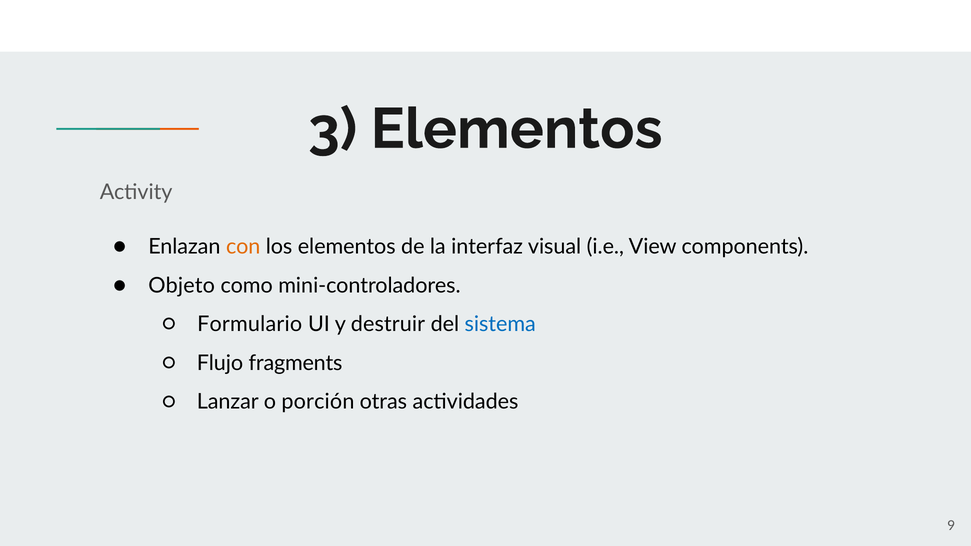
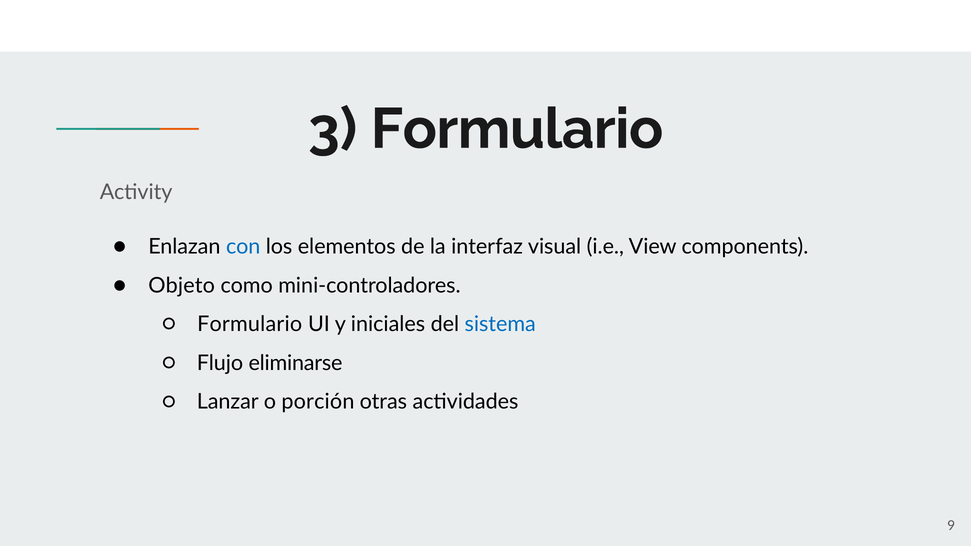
3 Elementos: Elementos -> Formulario
con colour: orange -> blue
destruir: destruir -> iniciales
fragments: fragments -> eliminarse
